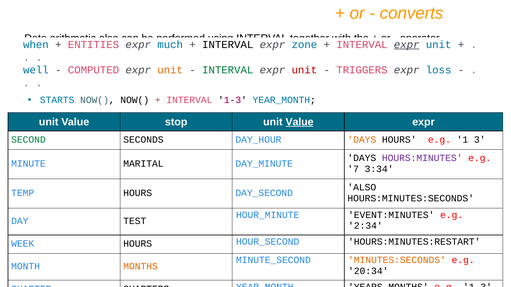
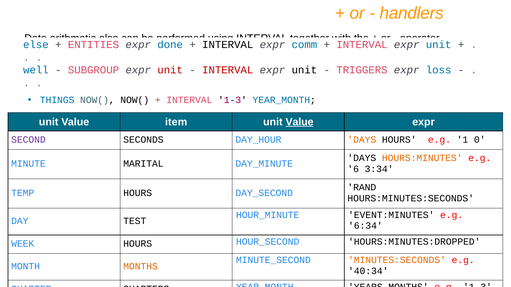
converts: converts -> handlers
when: when -> else
much: much -> done
zone: zone -> comm
expr at (407, 45) underline: present -> none
COMPUTED: COMPUTED -> SUBGROUP
unit at (170, 70) colour: orange -> red
INTERVAL at (228, 70) colour: green -> red
unit at (304, 70) colour: red -> black
STARTS: STARTS -> THINGS
stop: stop -> item
SECOND colour: green -> purple
3: 3 -> 0
HOURS:MINUTES colour: purple -> orange
7: 7 -> 6
ALSO at (362, 188): ALSO -> RAND
2:34: 2:34 -> 6:34
HOURS:MINUTES:RESTART: HOURS:MINUTES:RESTART -> HOURS:MINUTES:DROPPED
20:34: 20:34 -> 40:34
